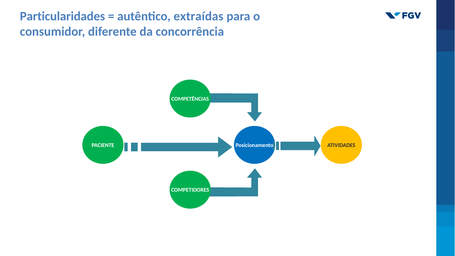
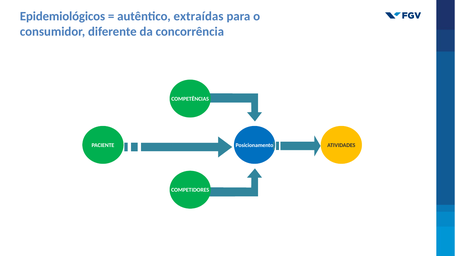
Particularidades: Particularidades -> Epidemiológicos
